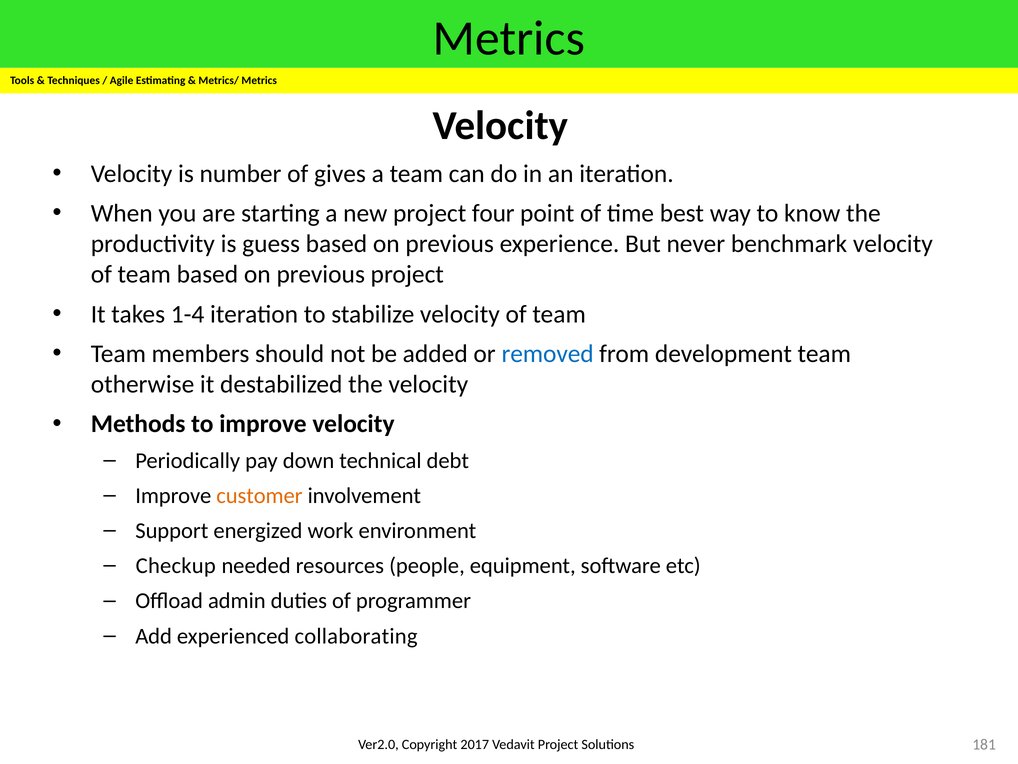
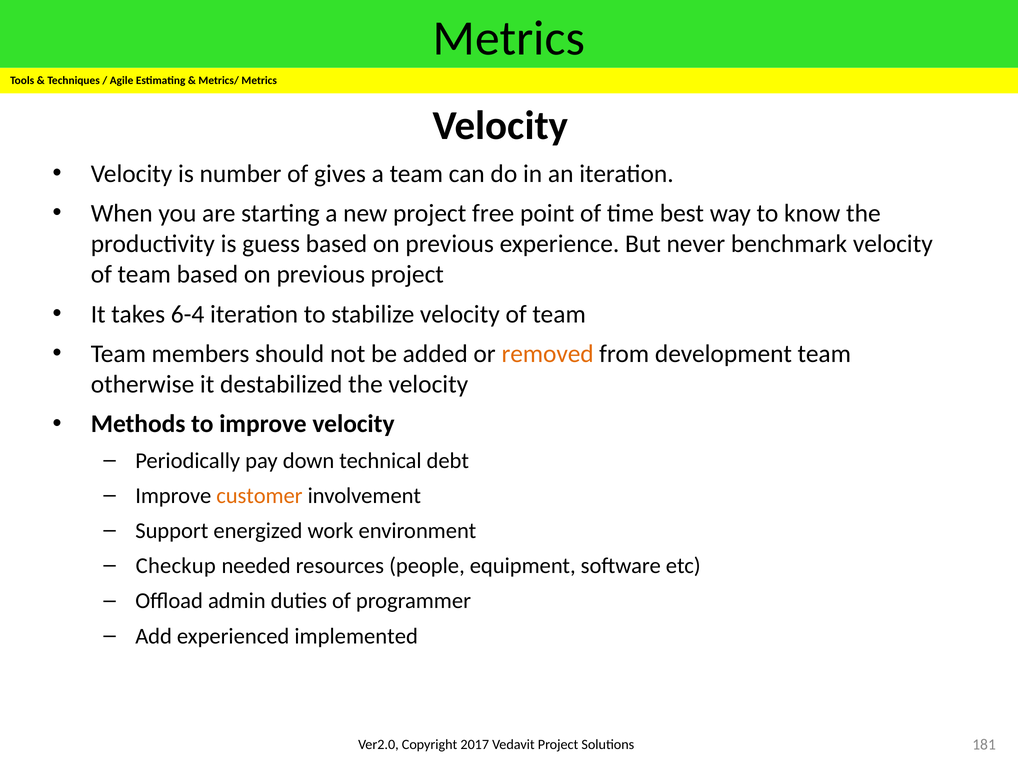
four: four -> free
1-4: 1-4 -> 6-4
removed colour: blue -> orange
collaborating: collaborating -> implemented
